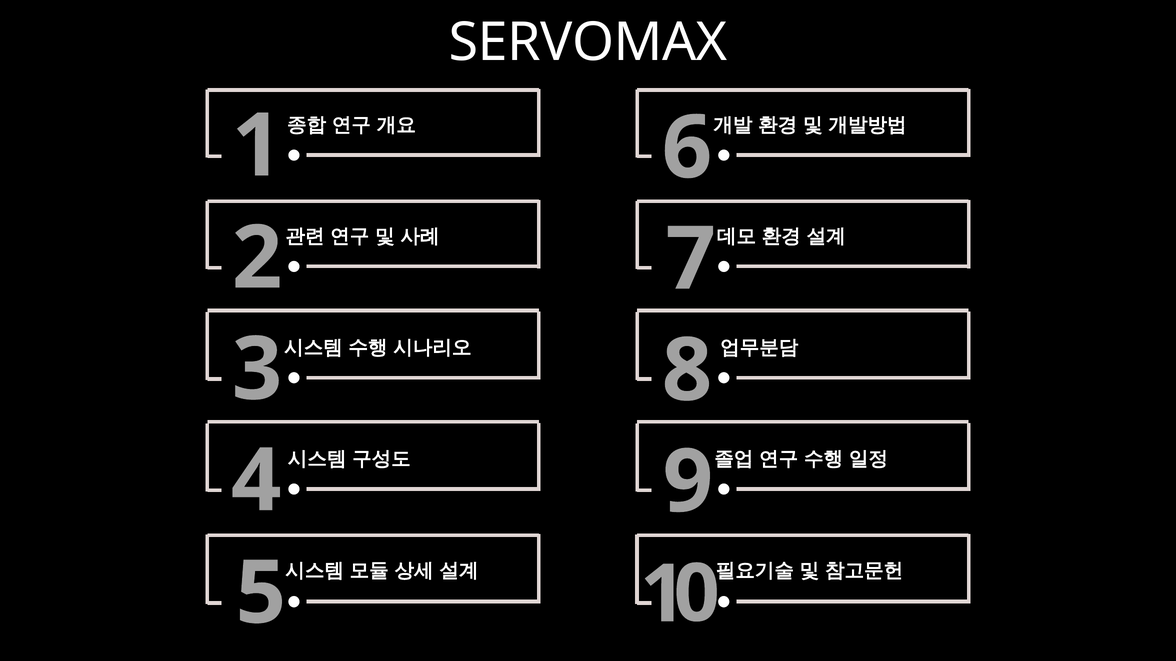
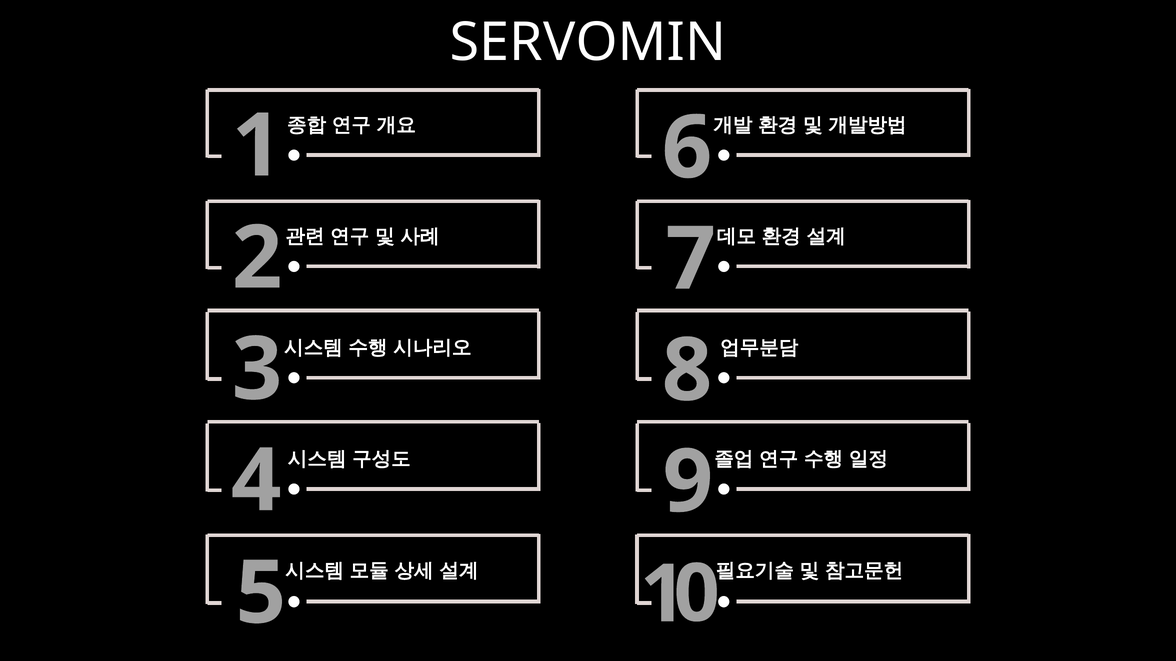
SERVOMAX: SERVOMAX -> SERVOMIN
